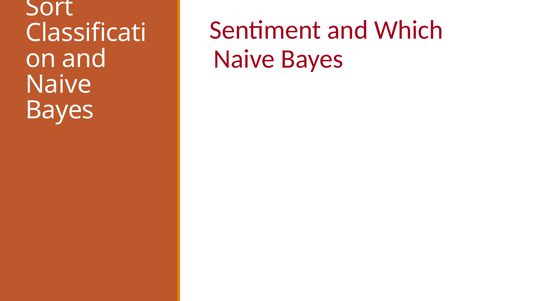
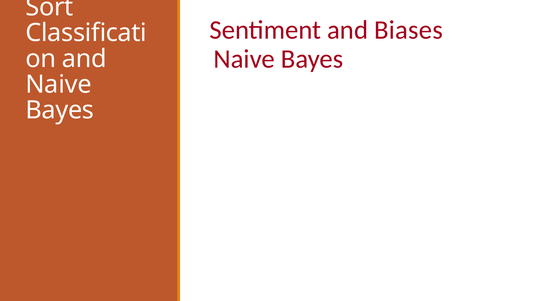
Which: Which -> Biases
